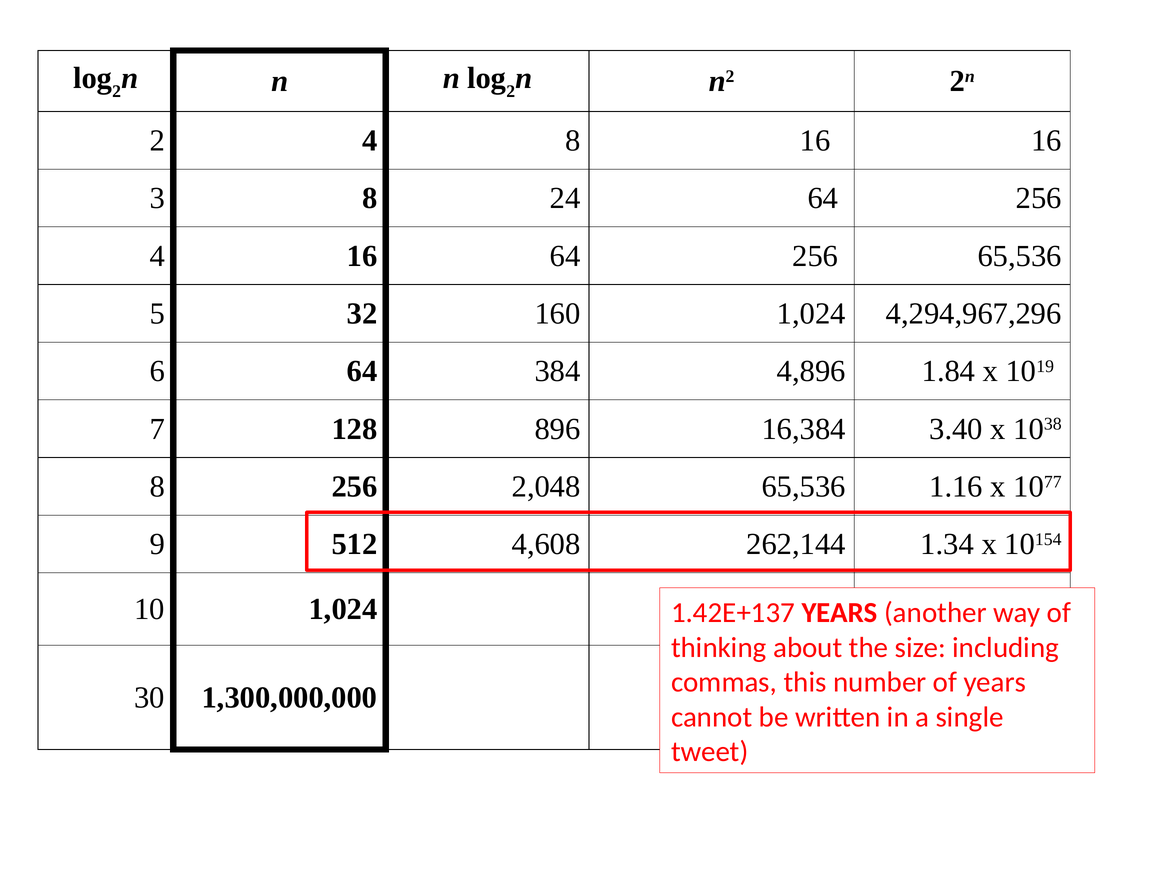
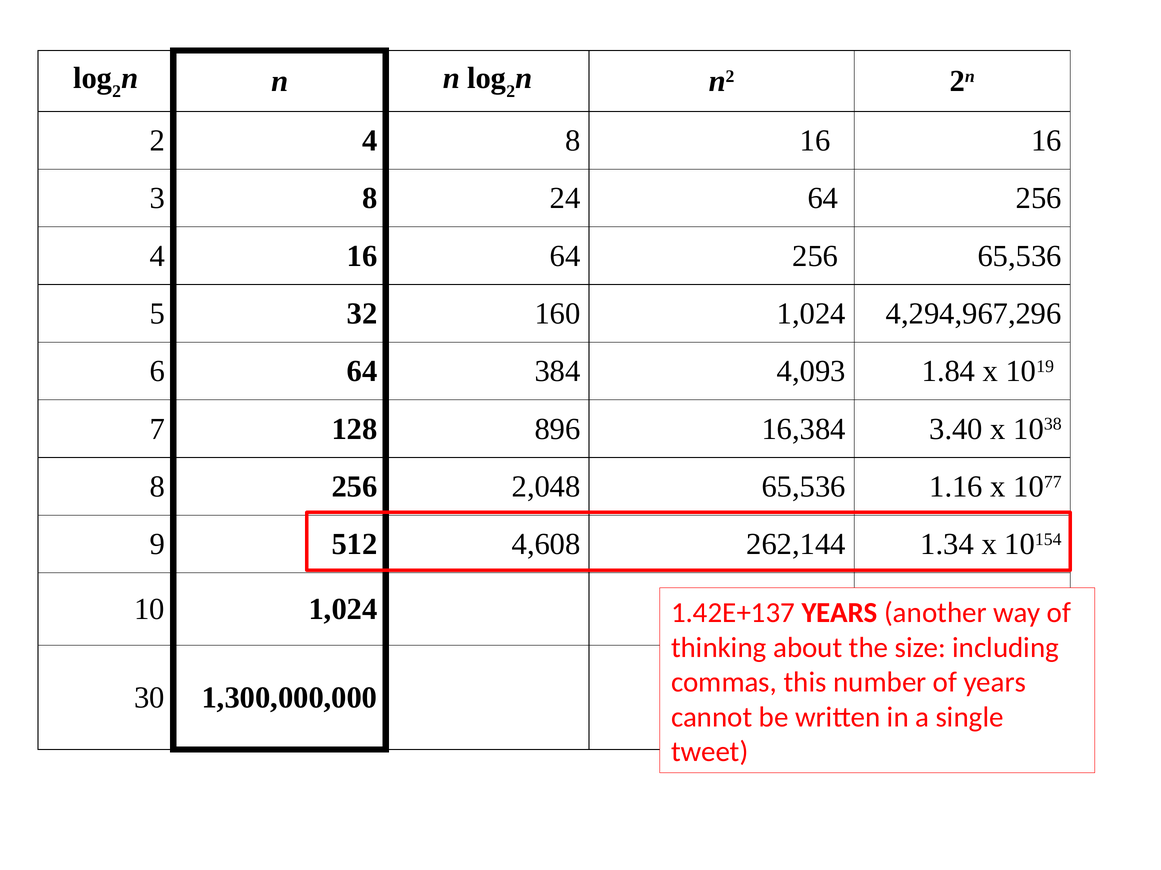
4,896: 4,896 -> 4,093
